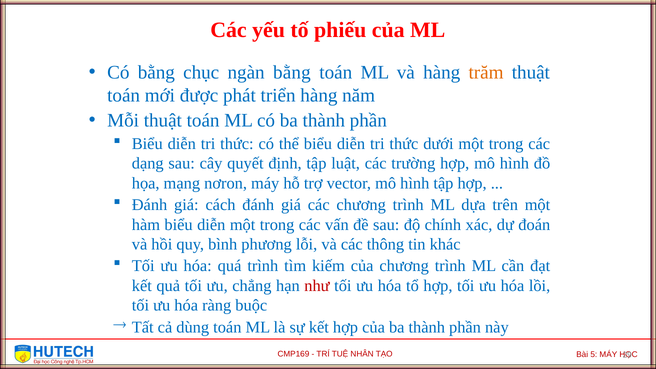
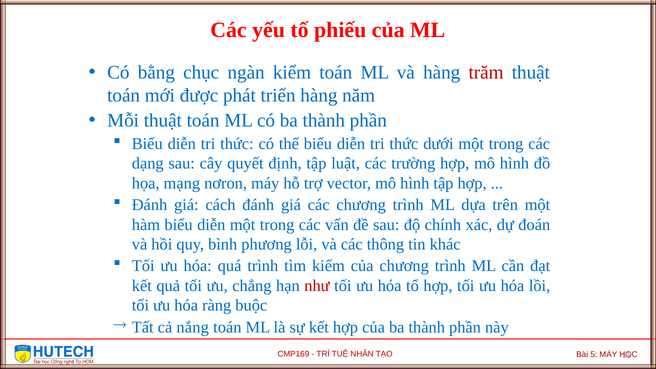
ngàn bằng: bằng -> kiểm
trăm colour: orange -> red
dùng: dùng -> nắng
